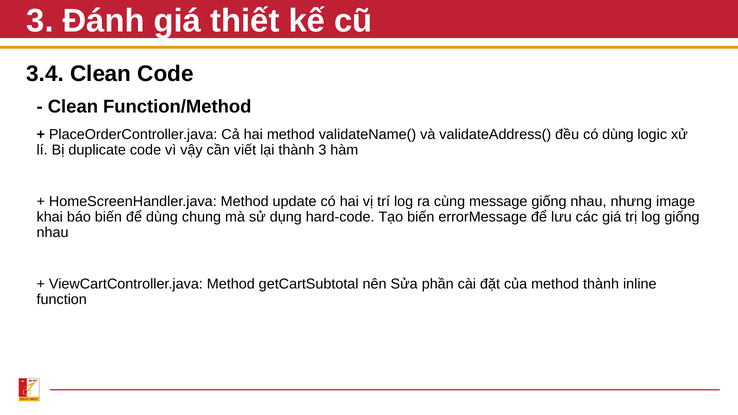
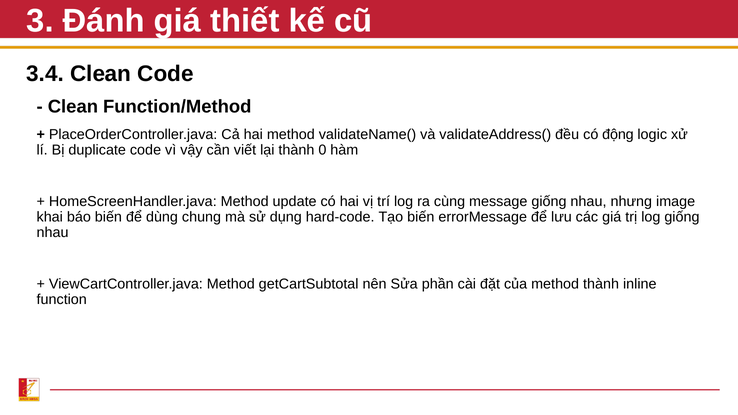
có dùng: dùng -> động
thành 3: 3 -> 0
